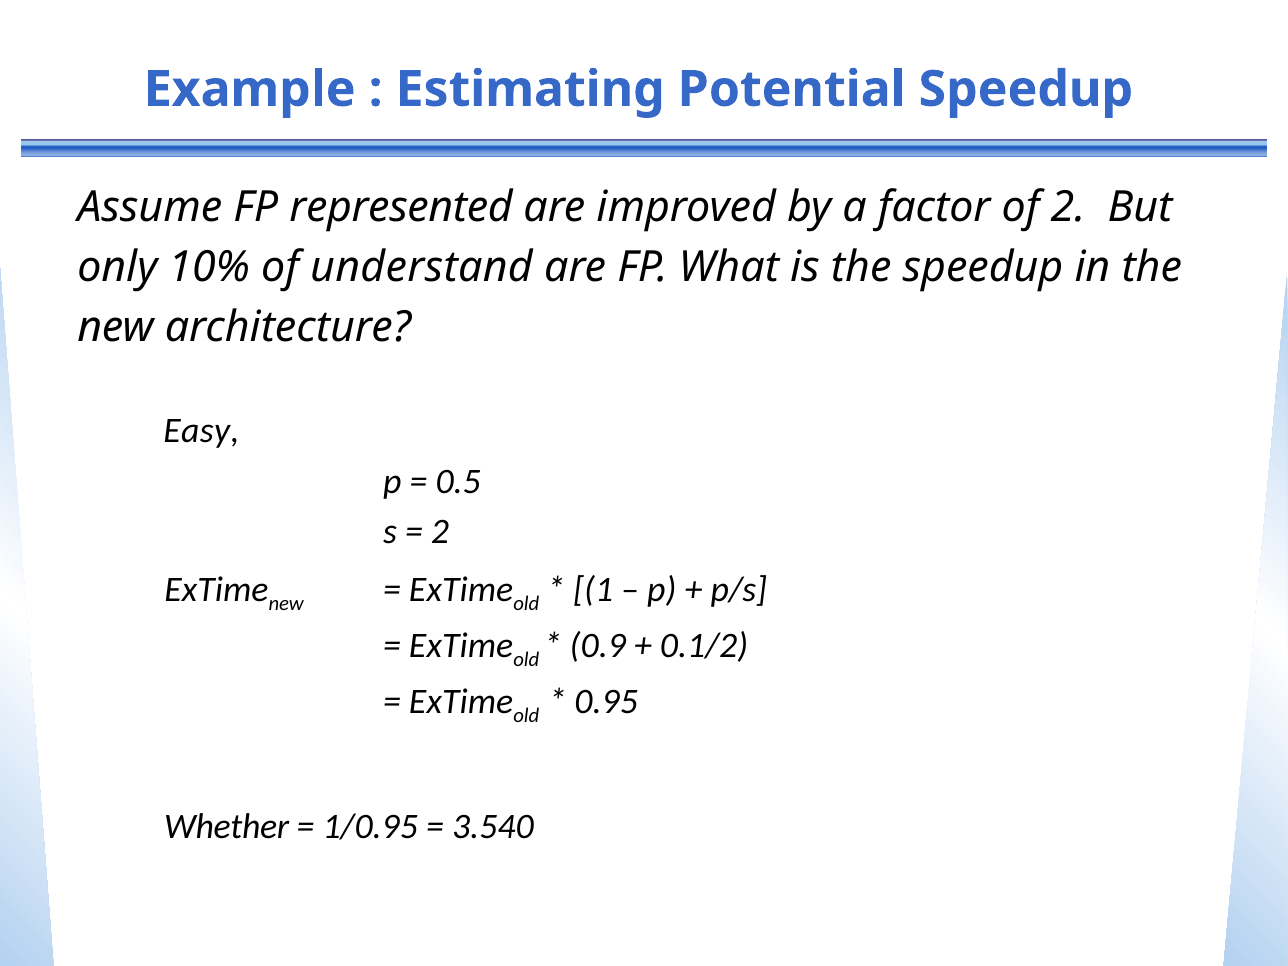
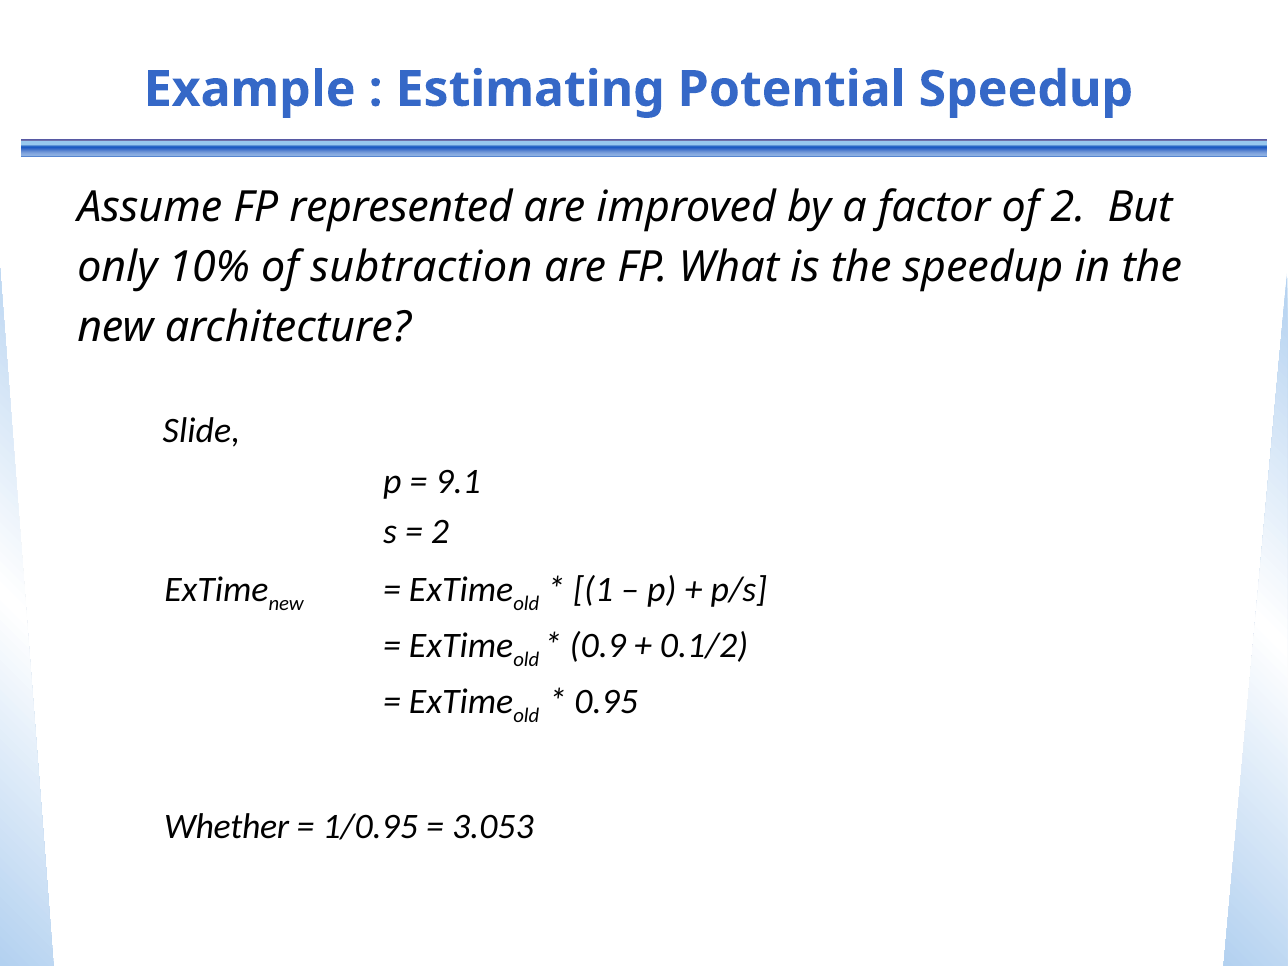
understand: understand -> subtraction
Easy: Easy -> Slide
0.5: 0.5 -> 9.1
3.540: 3.540 -> 3.053
